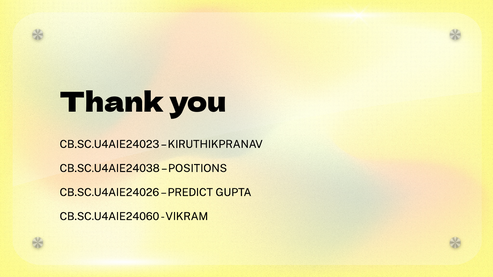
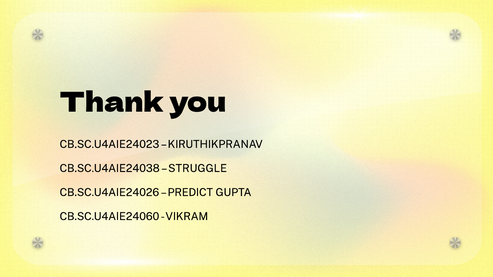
POSITIONS: POSITIONS -> STRUGGLE
